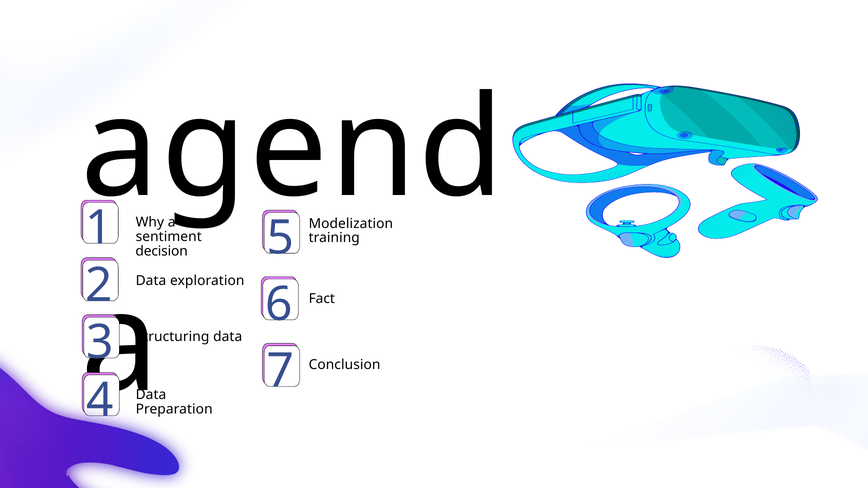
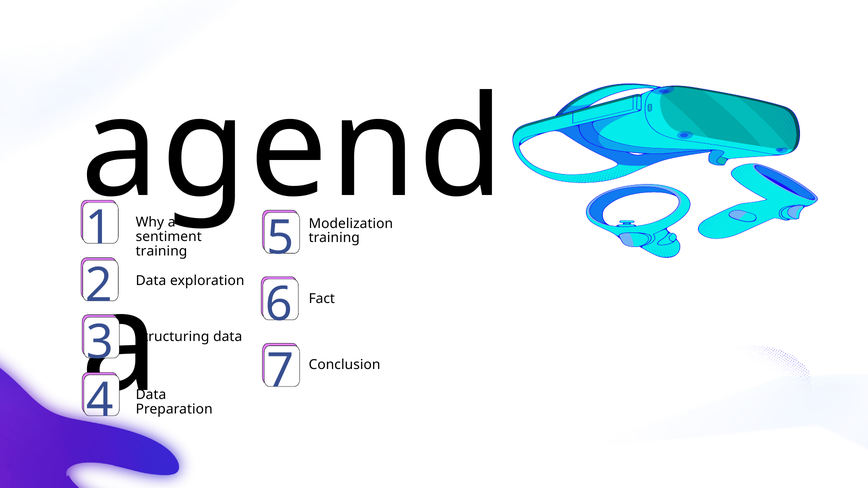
decision at (162, 251): decision -> training
